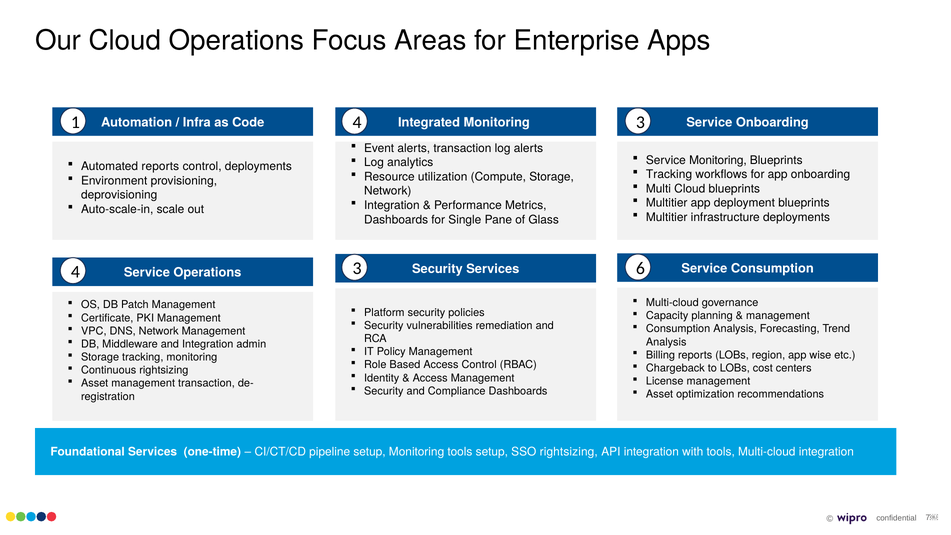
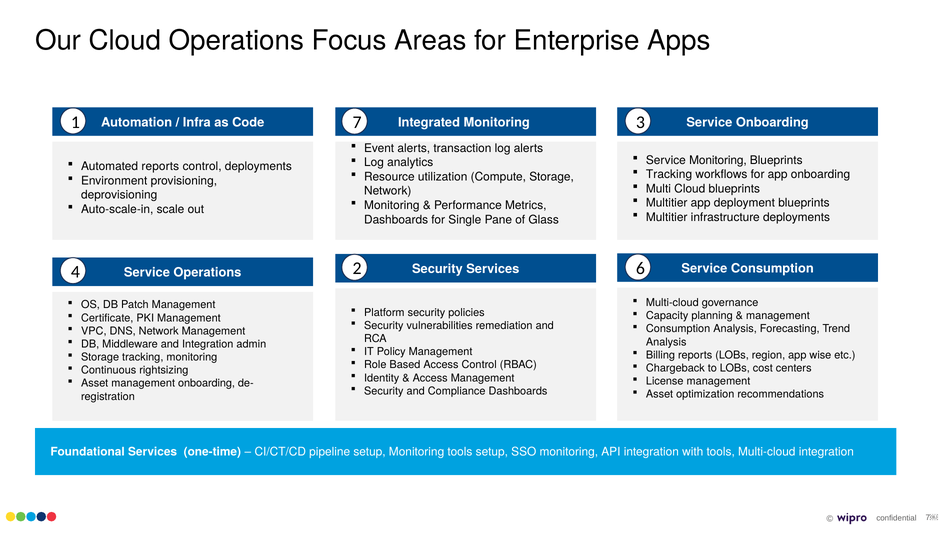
1 4: 4 -> 7
Integration at (392, 205): Integration -> Monitoring
4 3: 3 -> 2
management transaction: transaction -> onboarding
SSO rightsizing: rightsizing -> monitoring
